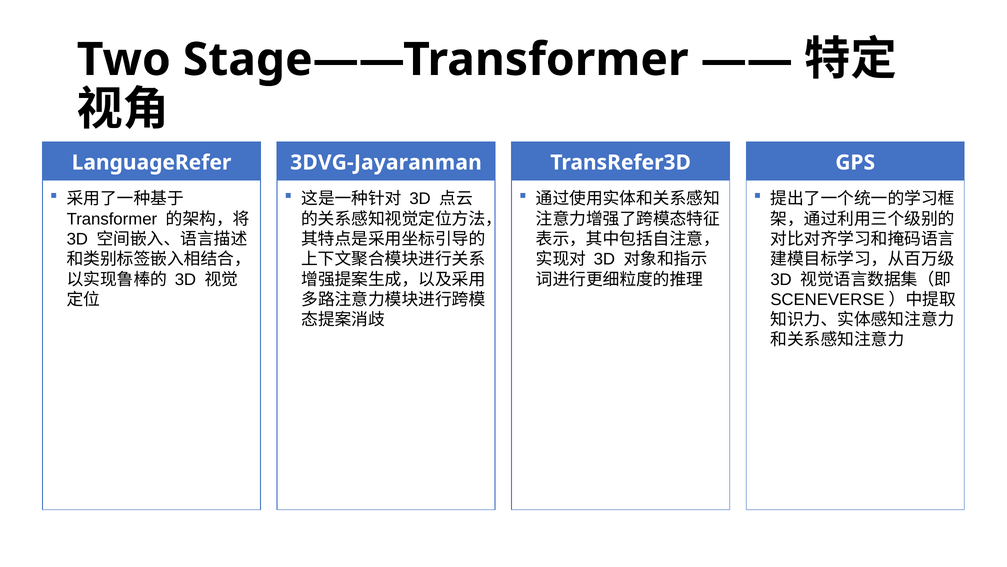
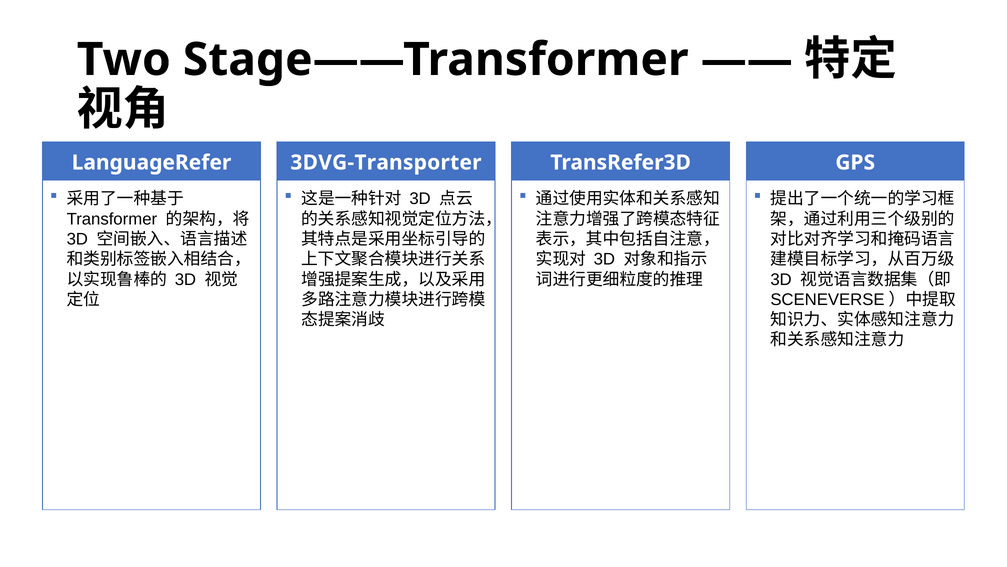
3DVG-Jayaranman: 3DVG-Jayaranman -> 3DVG-Transporter
